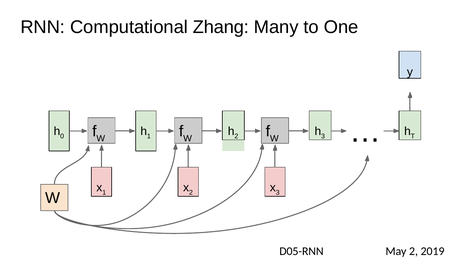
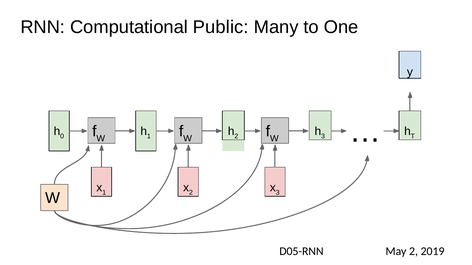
Zhang: Zhang -> Public
